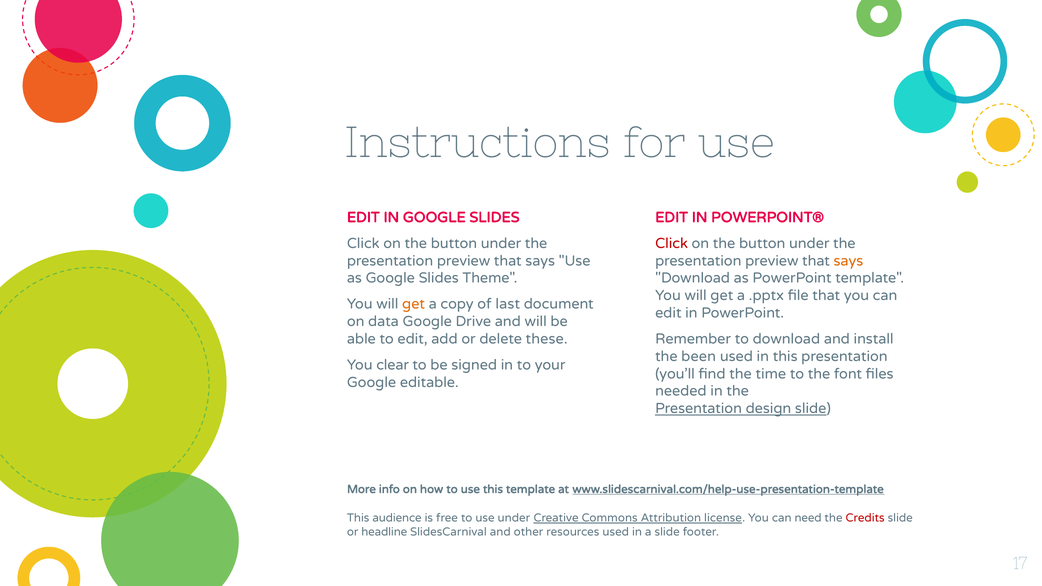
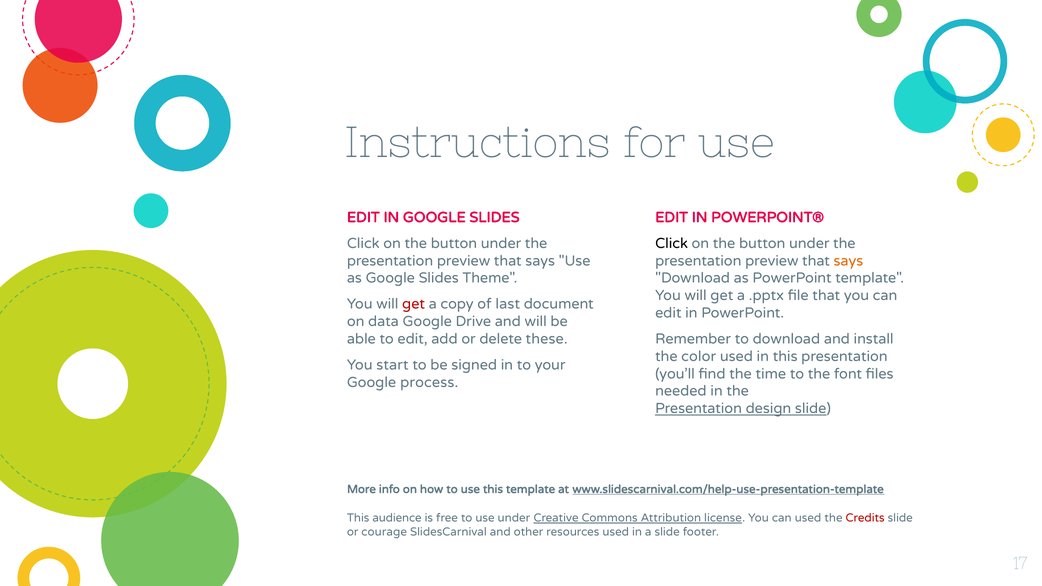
Click at (672, 243) colour: red -> black
get at (414, 304) colour: orange -> red
been: been -> color
clear: clear -> start
editable: editable -> process
can need: need -> used
headline: headline -> courage
